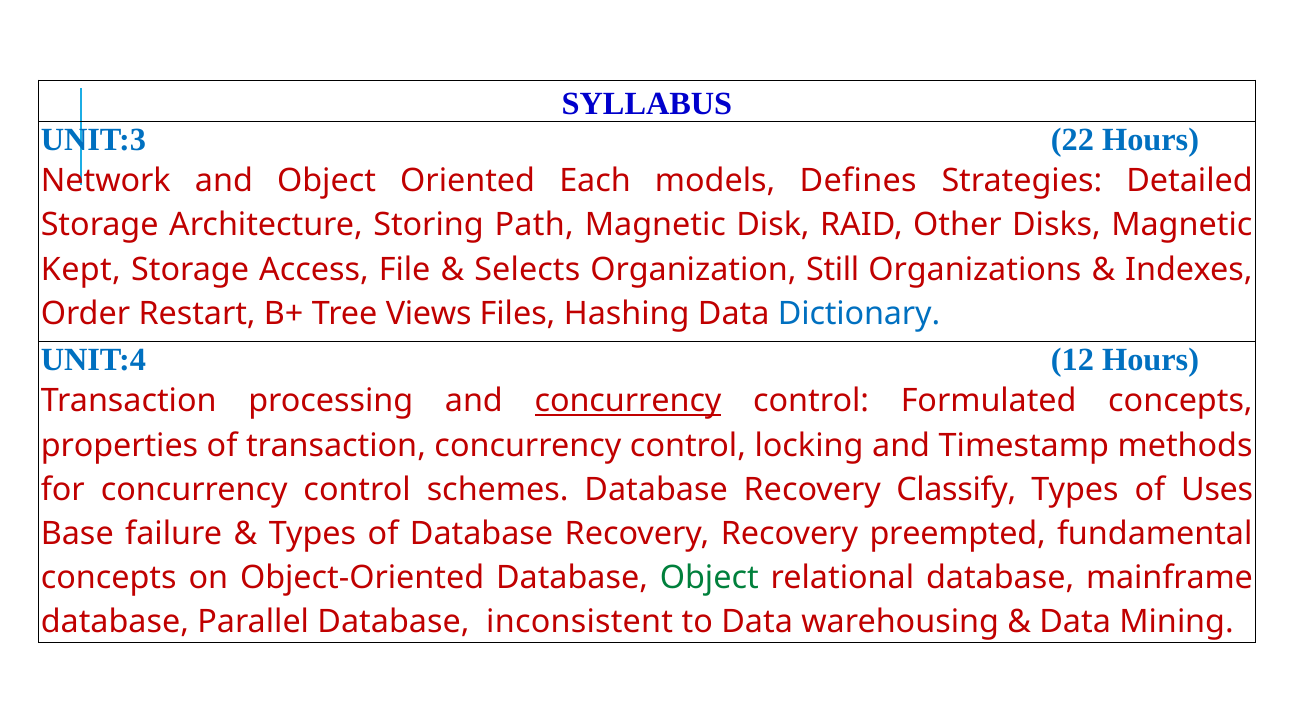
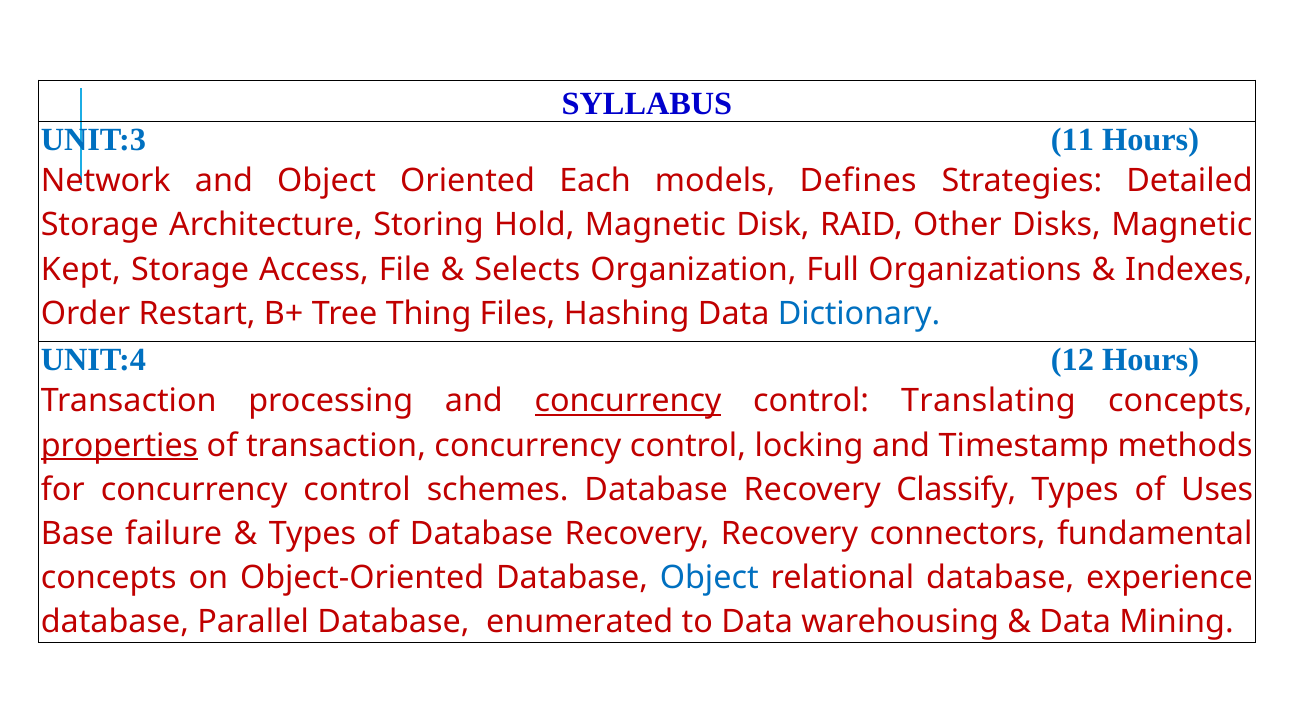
22: 22 -> 11
Path: Path -> Hold
Still: Still -> Full
Views: Views -> Thing
Formulated: Formulated -> Translating
properties underline: none -> present
preempted: preempted -> connectors
Object at (709, 578) colour: green -> blue
mainframe: mainframe -> experience
inconsistent: inconsistent -> enumerated
